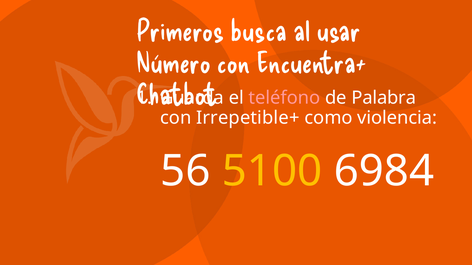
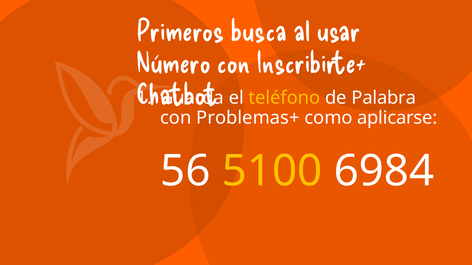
Encuentra+: Encuentra+ -> Inscribirte+
teléfono colour: pink -> yellow
Irrepetible+: Irrepetible+ -> Problemas+
violencia: violencia -> aplicarse
